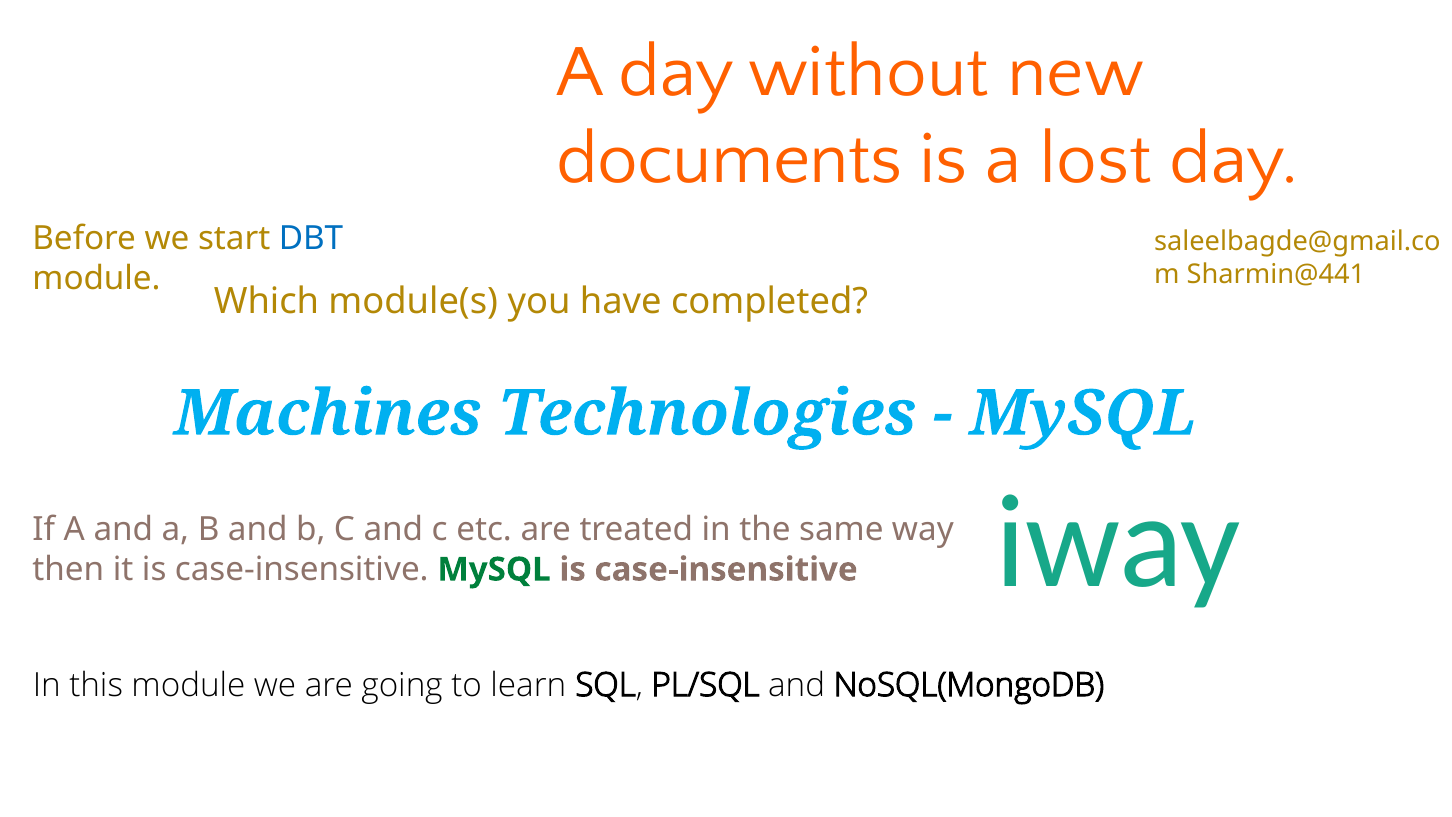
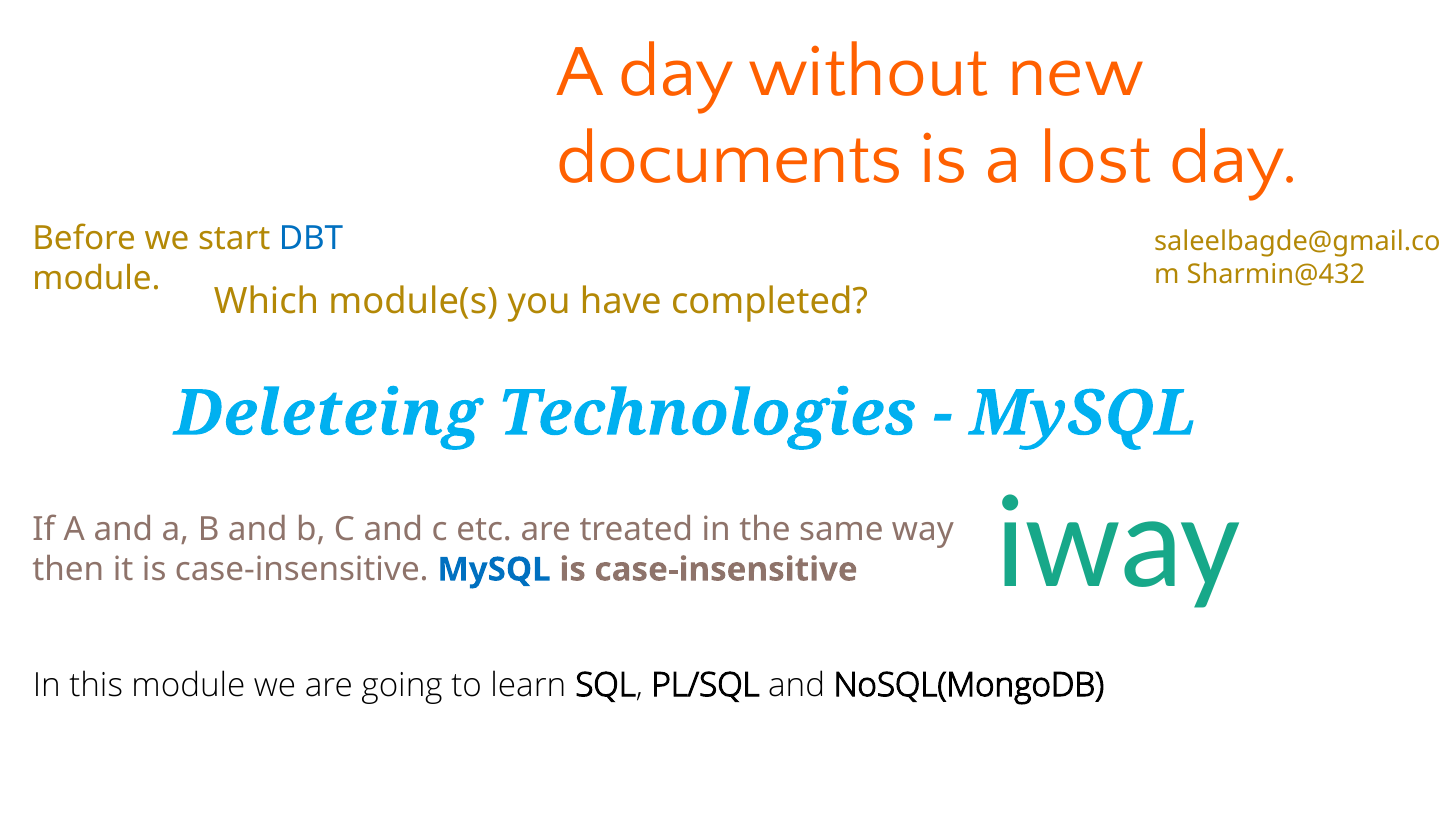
Sharmin@441: Sharmin@441 -> Sharmin@432
Machines: Machines -> Deleteing
MySQL at (494, 569) colour: green -> blue
